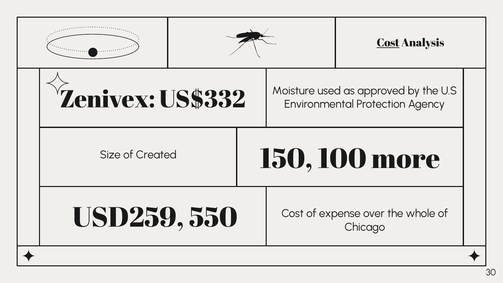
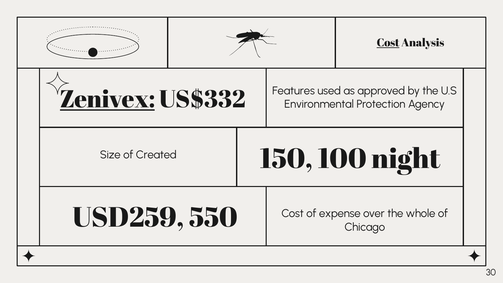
Zenivex underline: none -> present
Moisture: Moisture -> Features
more: more -> night
